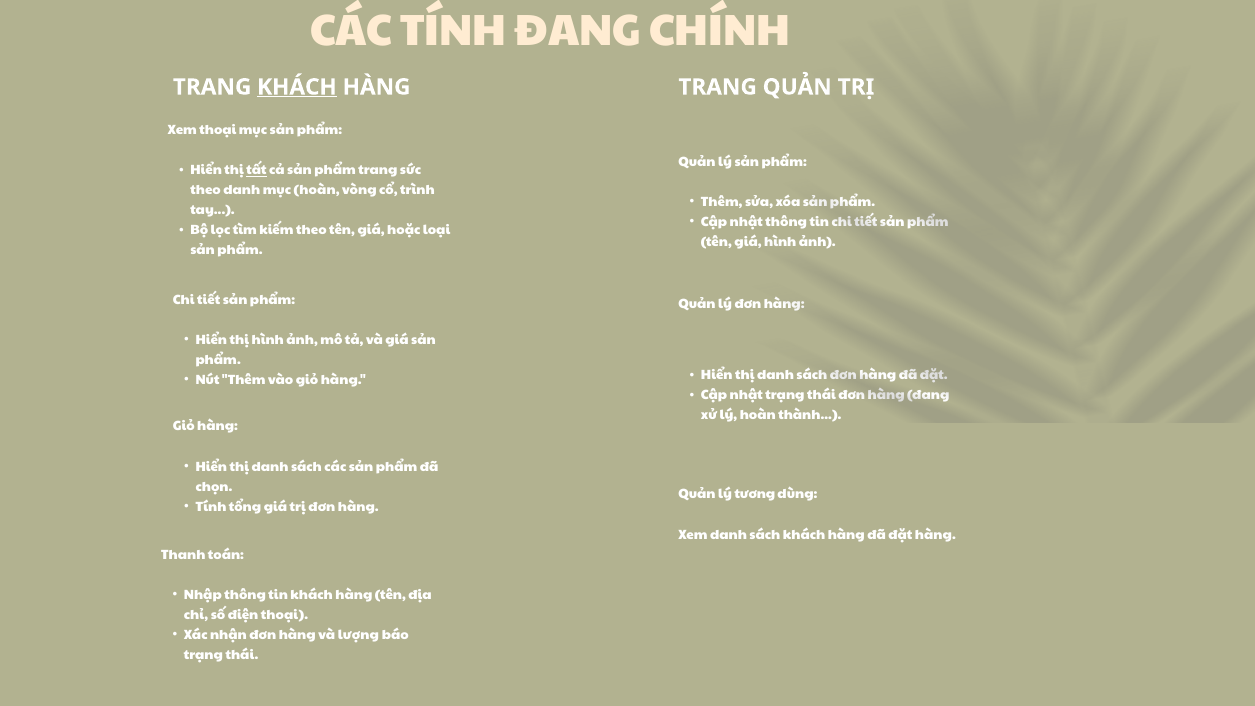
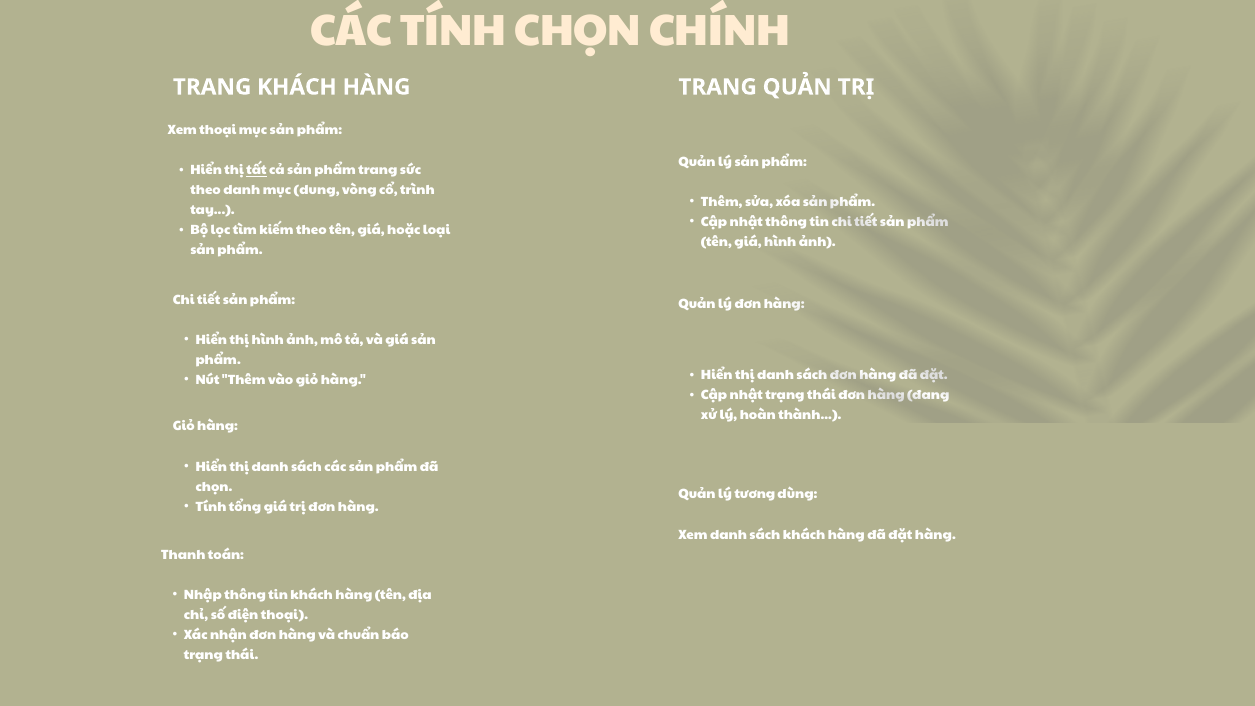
TÍNH ĐANG: ĐANG -> CHỌN
KHÁCH at (297, 87) underline: present -> none
mục hoàn: hoàn -> dung
lượng: lượng -> chuẩn
